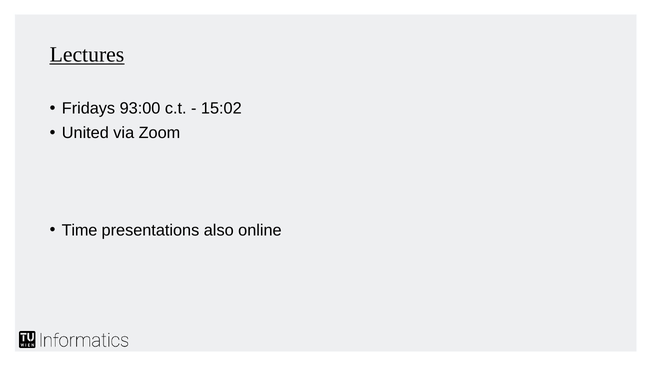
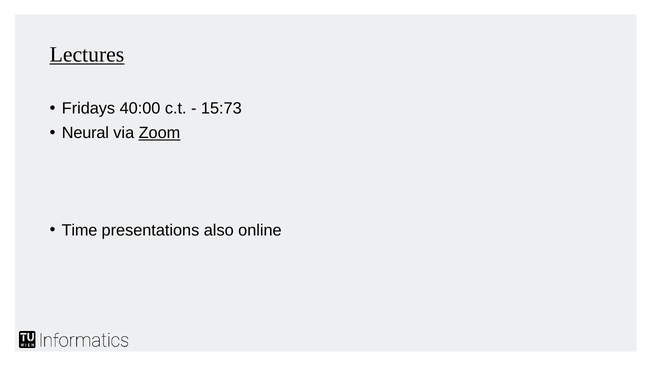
93:00: 93:00 -> 40:00
15:02: 15:02 -> 15:73
United: United -> Neural
Zoom underline: none -> present
